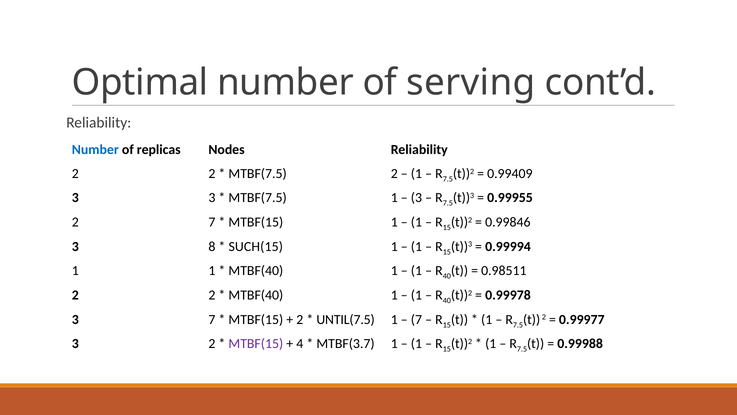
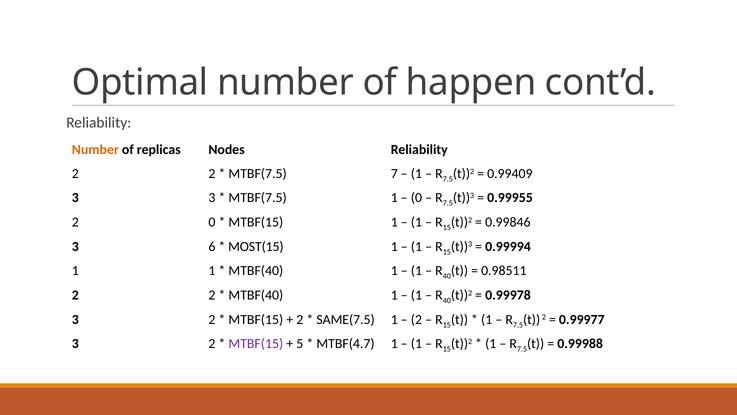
serving: serving -> happen
Number at (95, 149) colour: blue -> orange
MTBF(7.5 2: 2 -> 7
3 at (416, 198): 3 -> 0
2 7: 7 -> 0
8: 8 -> 6
SUCH(15: SUCH(15 -> MOST(15
7 at (212, 319): 7 -> 2
UNTIL(7.5: UNTIL(7.5 -> SAME(7.5
7 at (416, 319): 7 -> 2
4: 4 -> 5
MTBF(3.7: MTBF(3.7 -> MTBF(4.7
